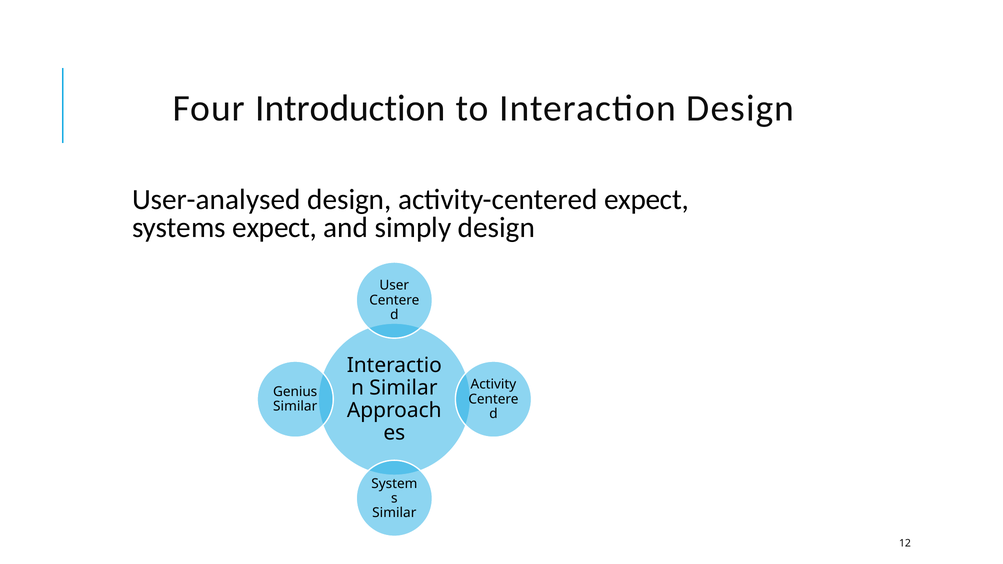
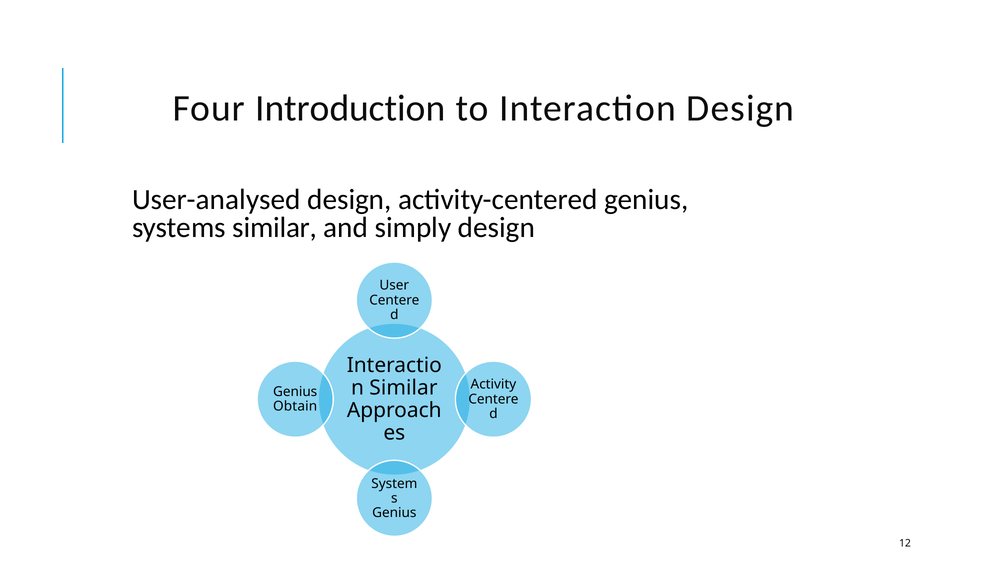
activity-centered expect: expect -> genius
systems expect: expect -> similar
Similar at (295, 407): Similar -> Obtain
Similar at (394, 513): Similar -> Genius
